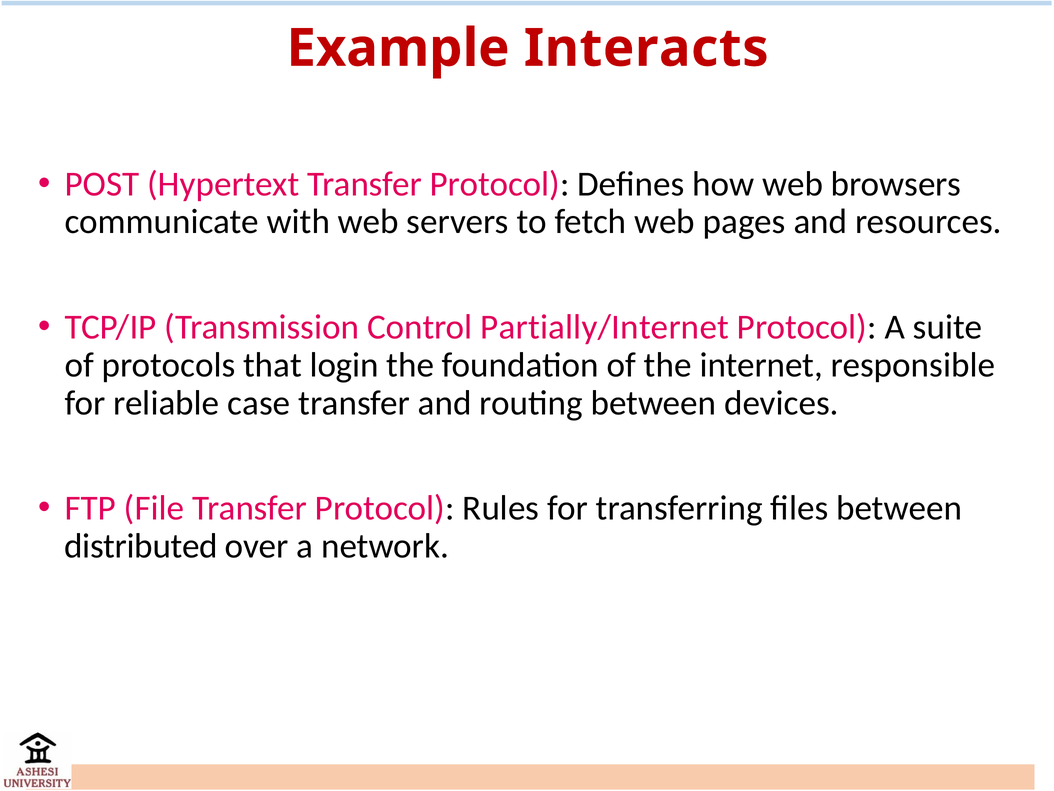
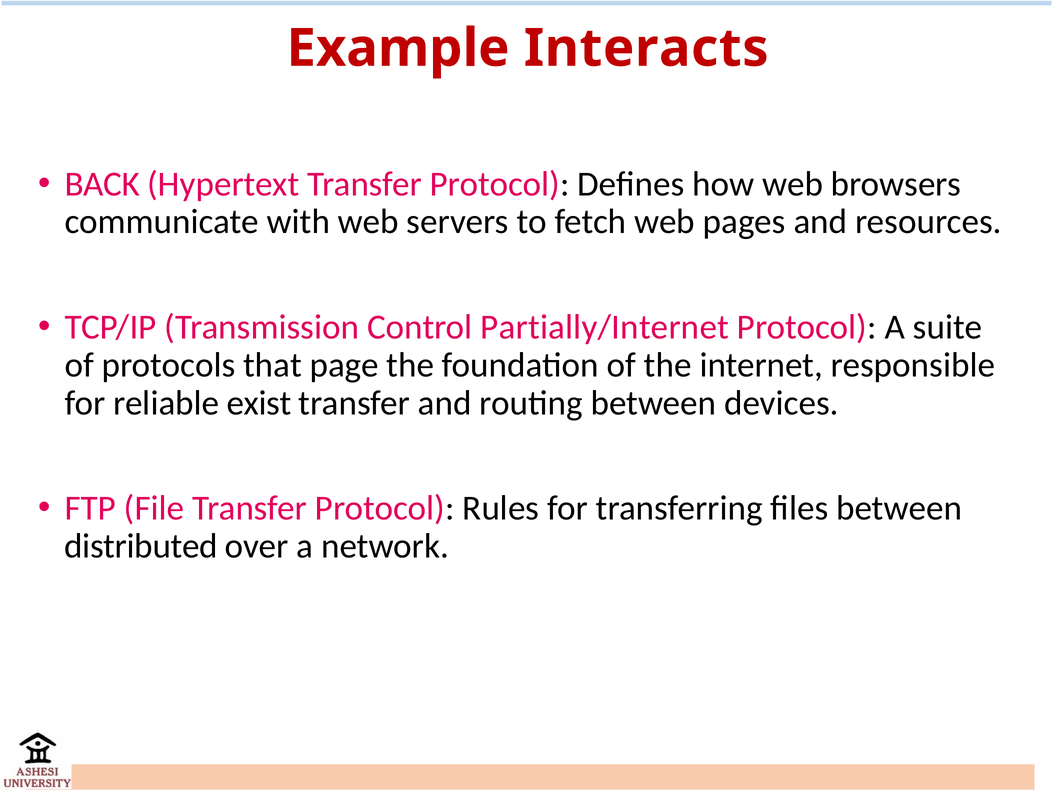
POST: POST -> BACK
login: login -> page
case: case -> exist
